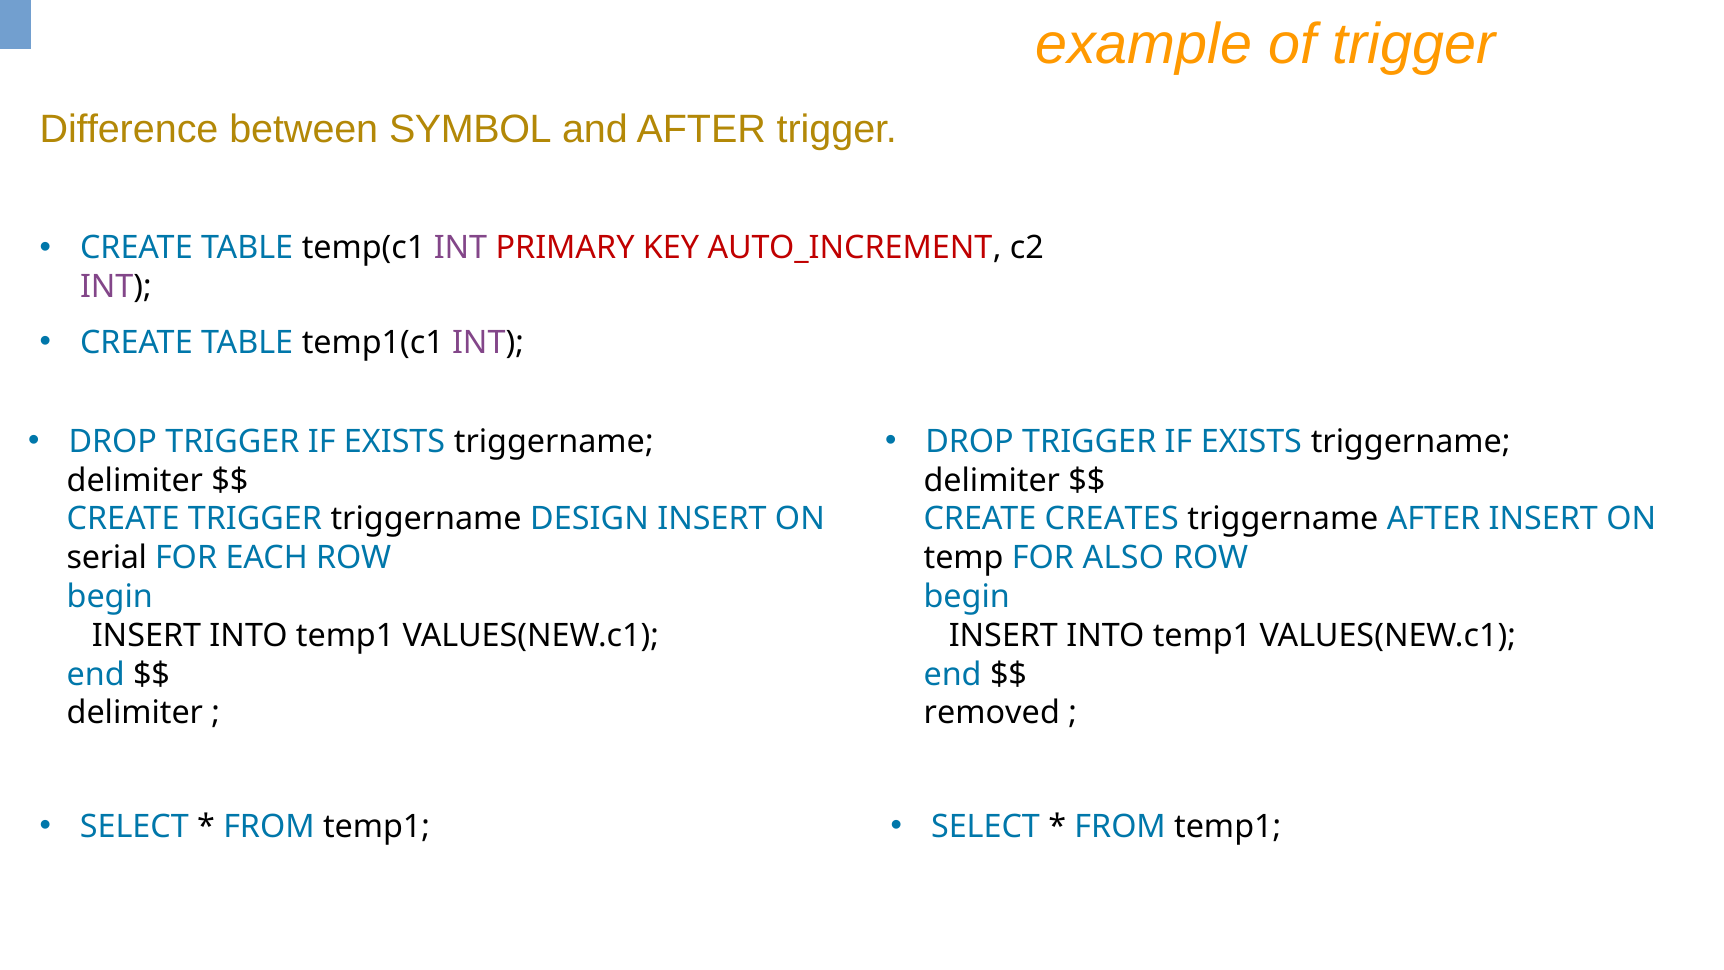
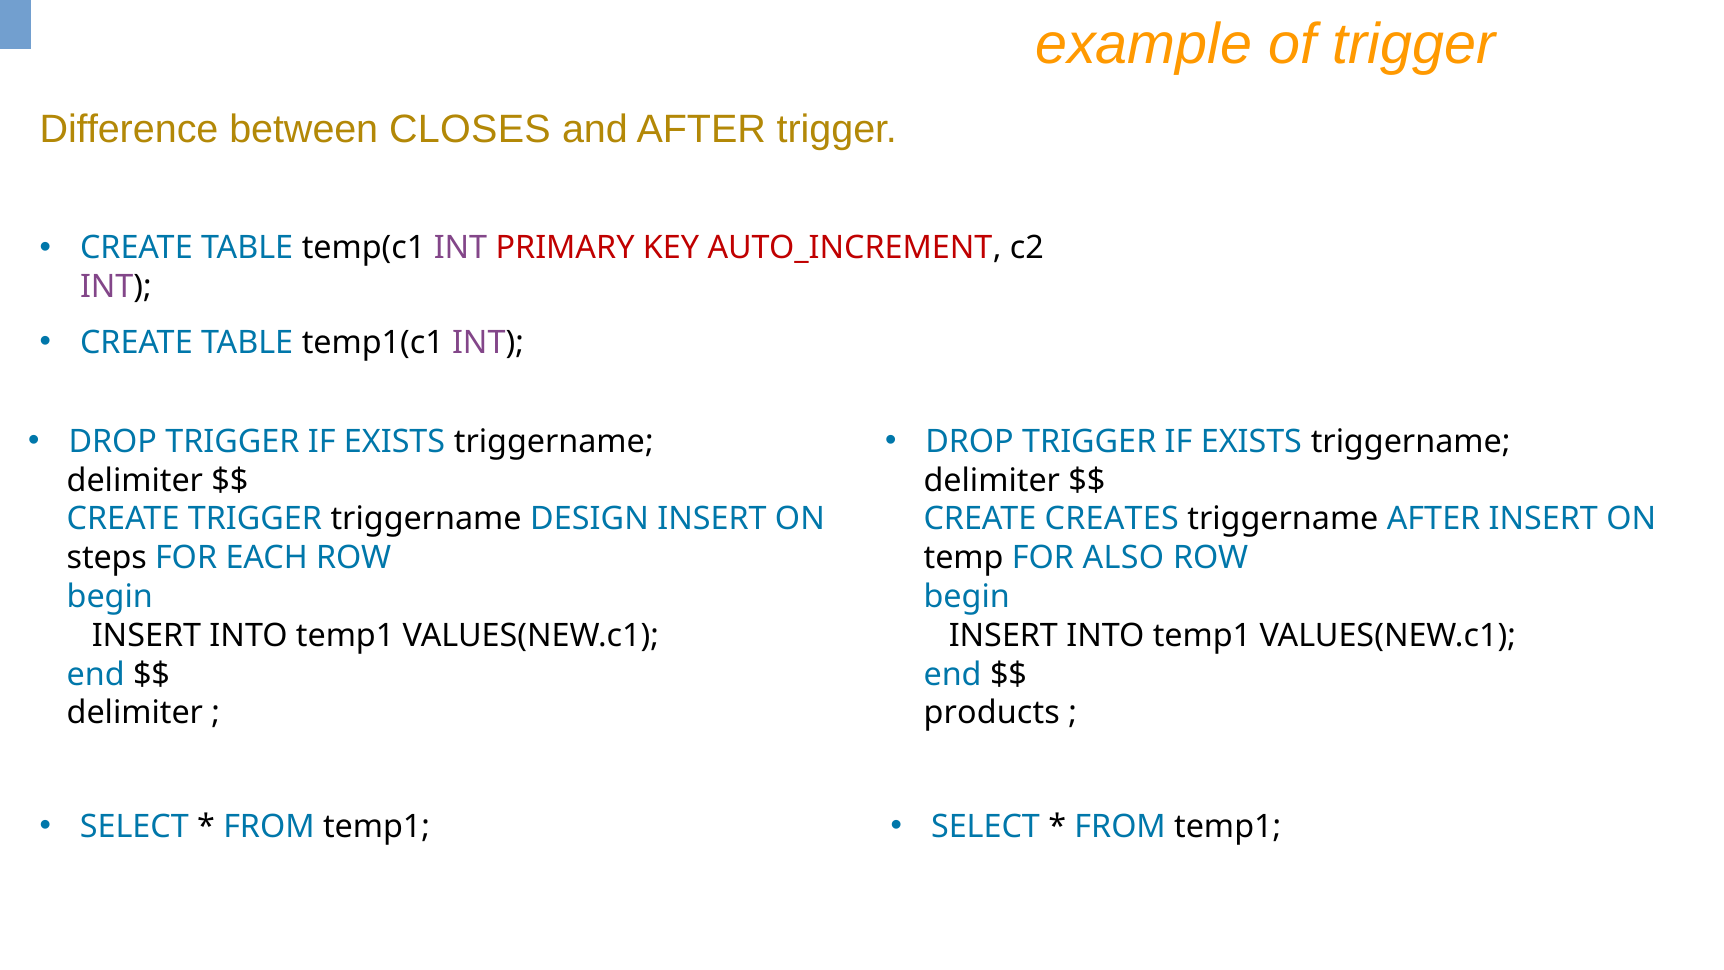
SYMBOL: SYMBOL -> CLOSES
serial: serial -> steps
removed: removed -> products
